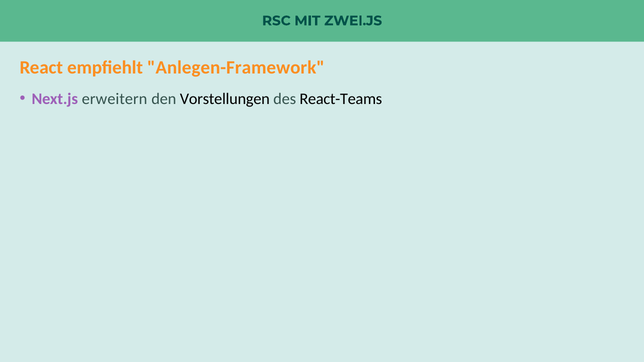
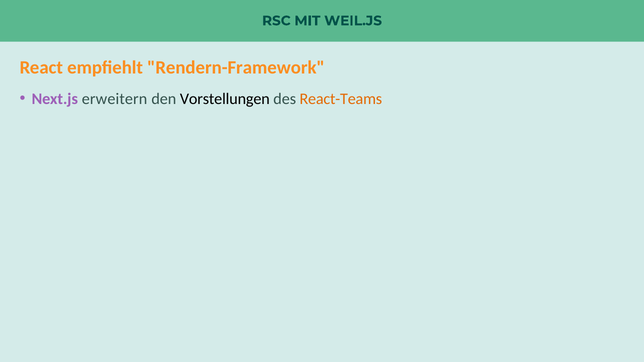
ZWEI.JS: ZWEI.JS -> WEIL.JS
Anlegen-Framework: Anlegen-Framework -> Rendern-Framework
React-Teams colour: black -> orange
